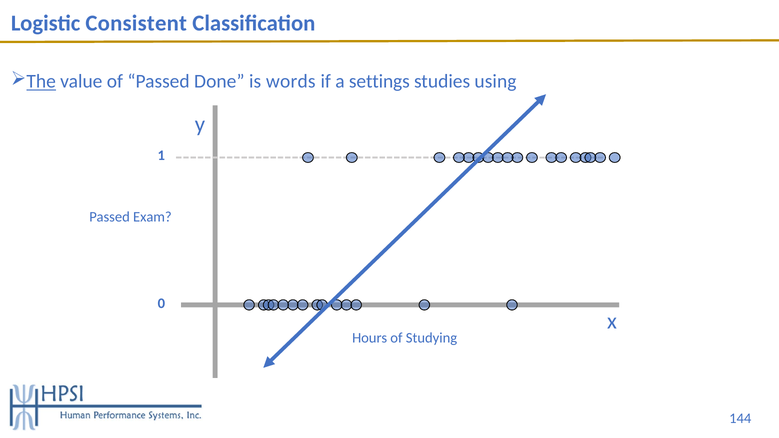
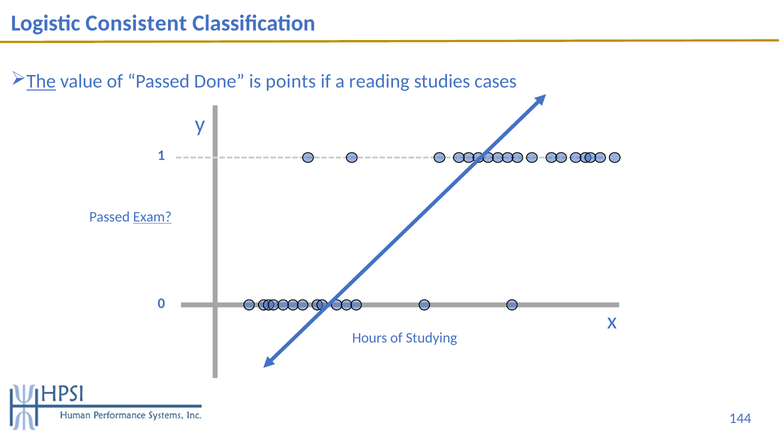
words: words -> points
settings: settings -> reading
using: using -> cases
Exam underline: none -> present
